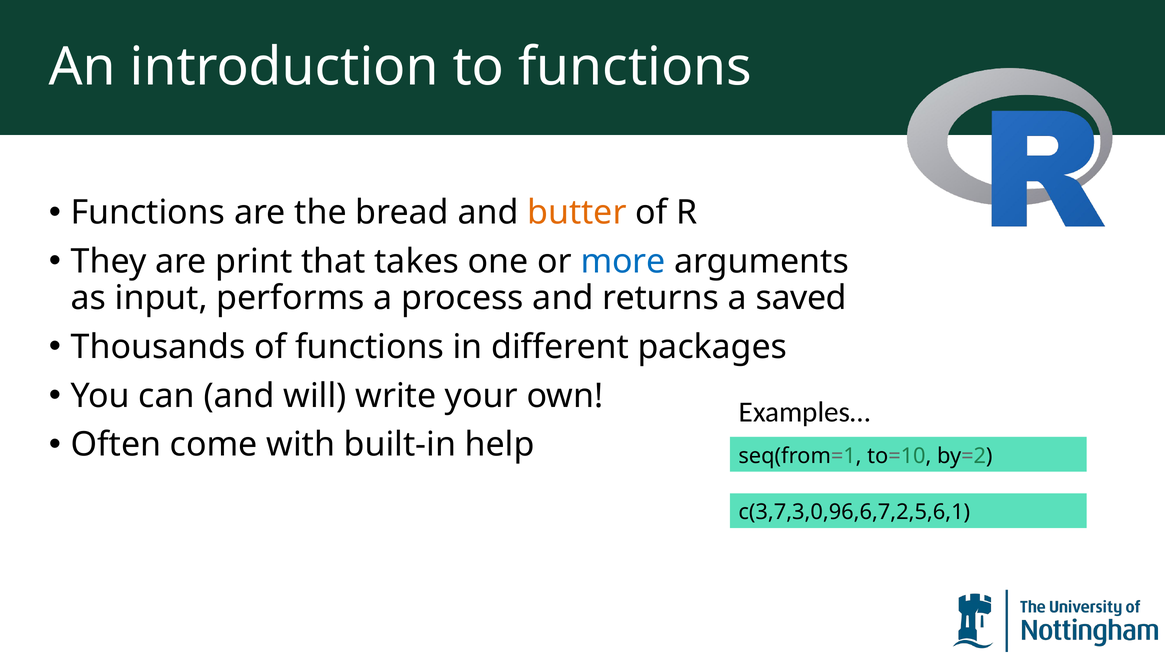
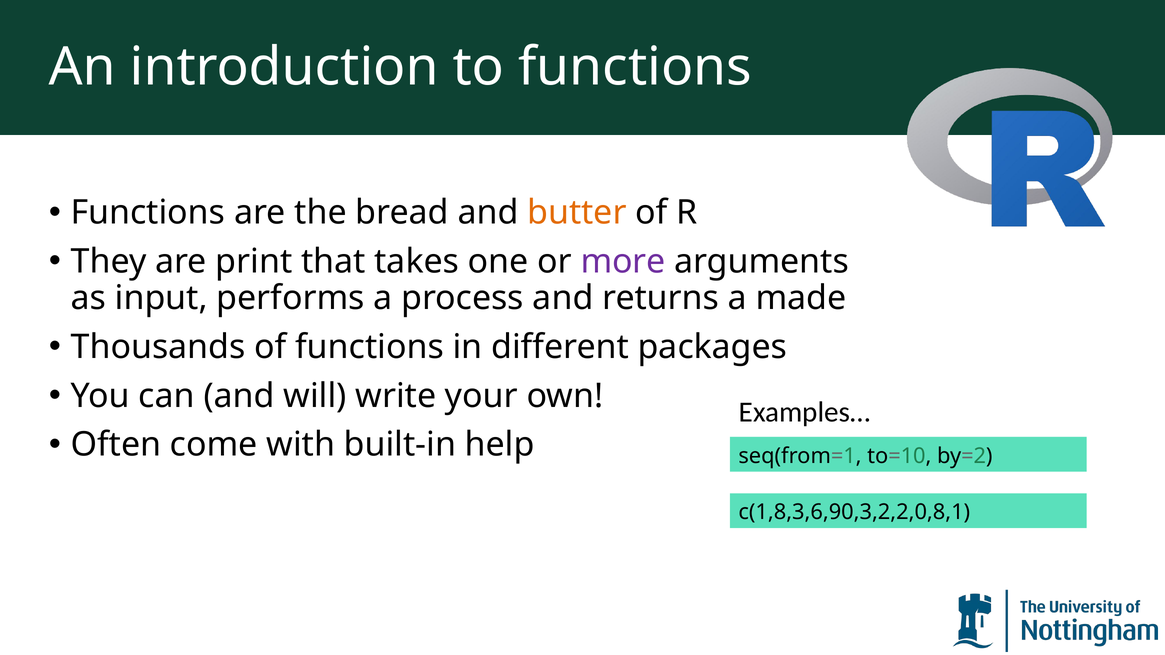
more colour: blue -> purple
saved: saved -> made
c(3,7,3,0,96,6,7,2,5,6,1: c(3,7,3,0,96,6,7,2,5,6,1 -> c(1,8,3,6,90,3,2,2,0,8,1
